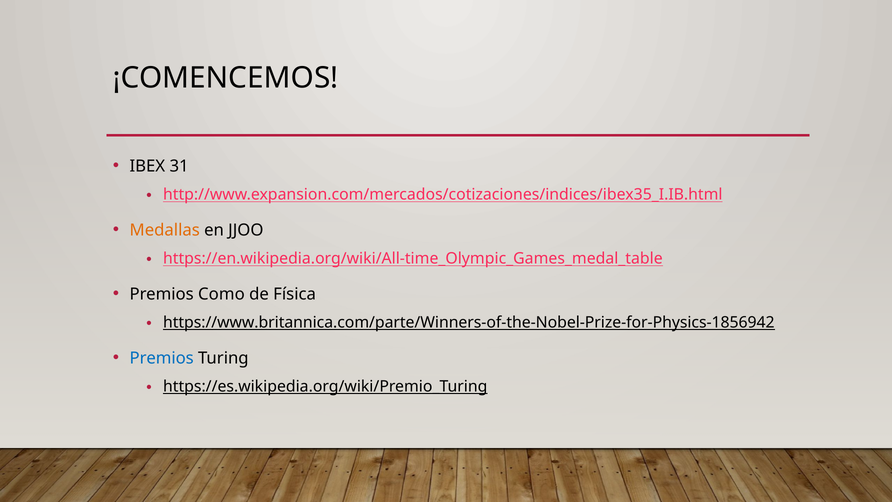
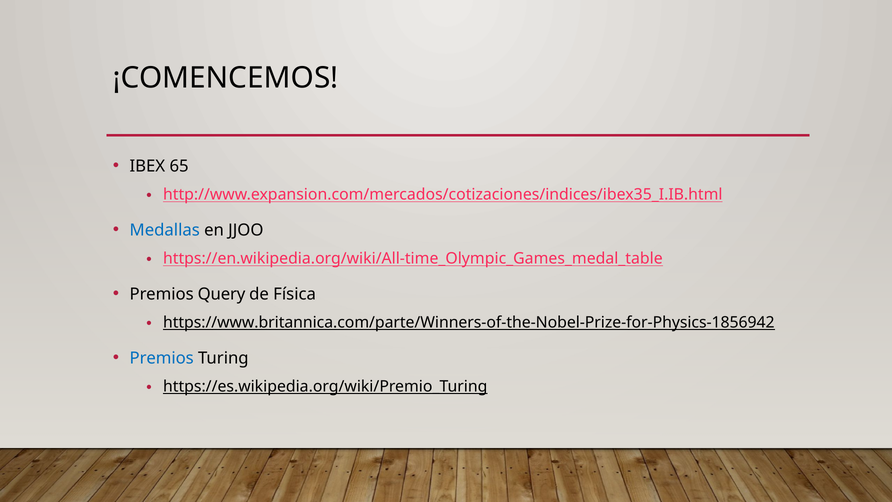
31: 31 -> 65
Medallas colour: orange -> blue
Como: Como -> Query
